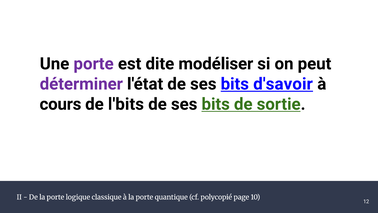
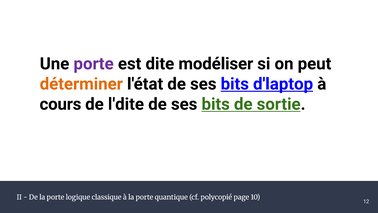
déterminer colour: purple -> orange
d'savoir: d'savoir -> d'laptop
l'bits: l'bits -> l'dite
